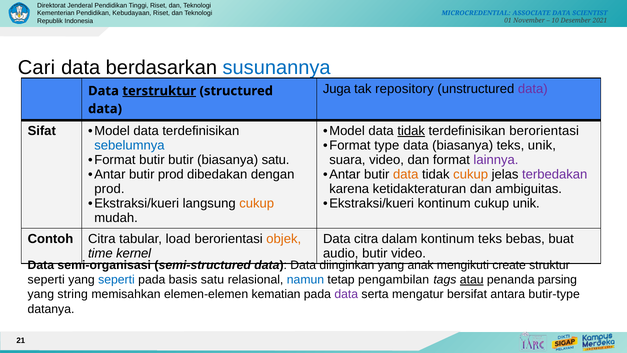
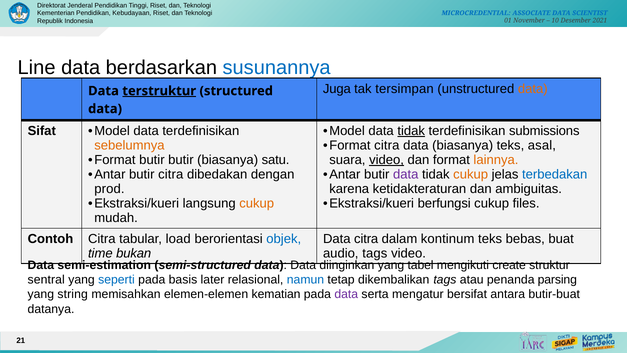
Cari: Cari -> Line
repository: repository -> tersimpan
data at (533, 89) colour: purple -> orange
terdefinisikan berorientasi: berorientasi -> submissions
Format type: type -> citra
teks unik: unik -> asal
sebelumnya colour: blue -> orange
video at (387, 160) underline: none -> present
lainnya colour: purple -> orange
butir prod: prod -> citra
data at (406, 174) colour: orange -> purple
terbedakan colour: purple -> blue
Ekstraksi/kueri kontinum: kontinum -> berfungsi
cukup unik: unik -> files
objek colour: orange -> blue
kernel: kernel -> bukan
audio butir: butir -> tags
semi-organisasi: semi-organisasi -> semi-estimation
anak: anak -> tabel
seperti at (46, 280): seperti -> sentral
basis satu: satu -> later
pengambilan: pengambilan -> dikembalikan
atau underline: present -> none
butir-type: butir-type -> butir-buat
